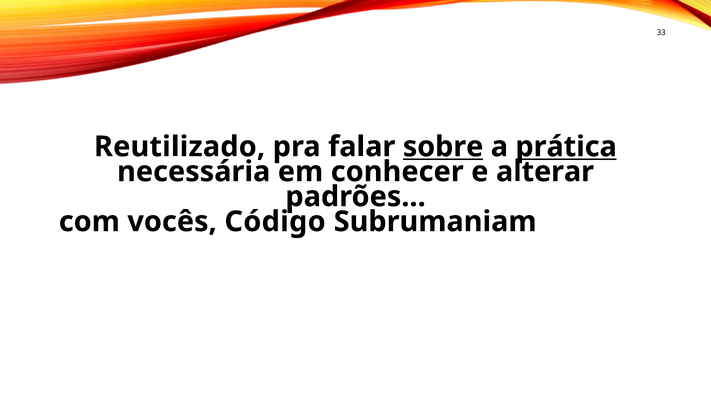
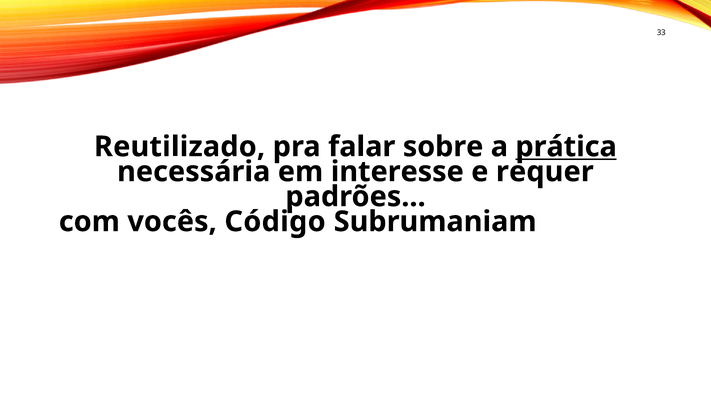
sobre underline: present -> none
conhecer: conhecer -> interesse
alterar: alterar -> requer
